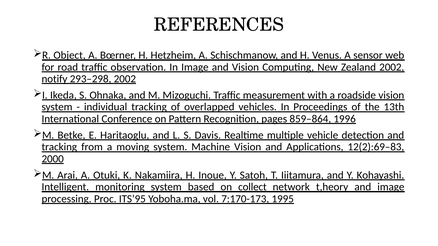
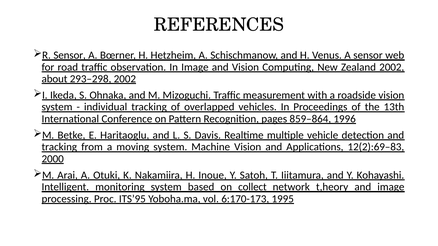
R Object: Object -> Sensor
notify: notify -> about
7:170-173: 7:170-173 -> 6:170-173
